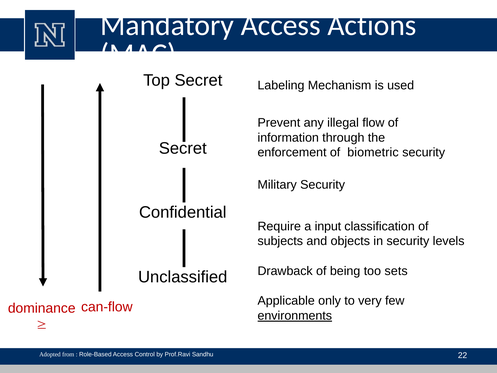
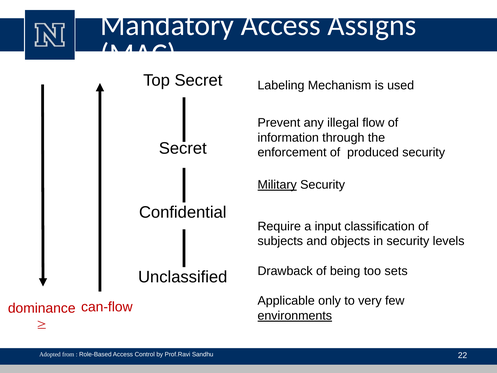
Actions: Actions -> Assigns
biometric: biometric -> produced
Military underline: none -> present
